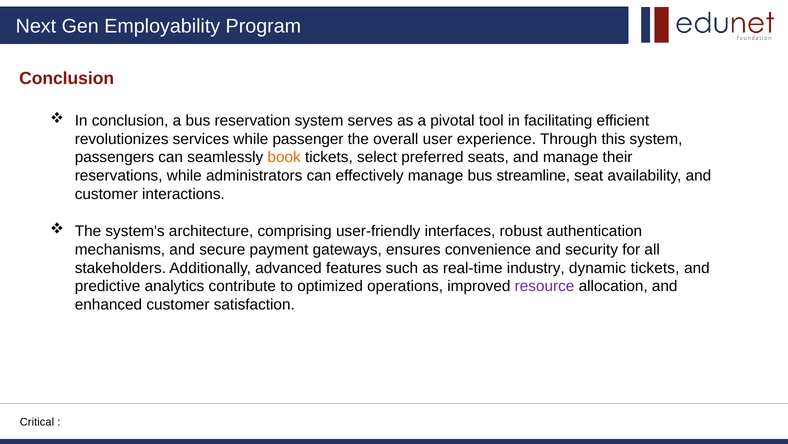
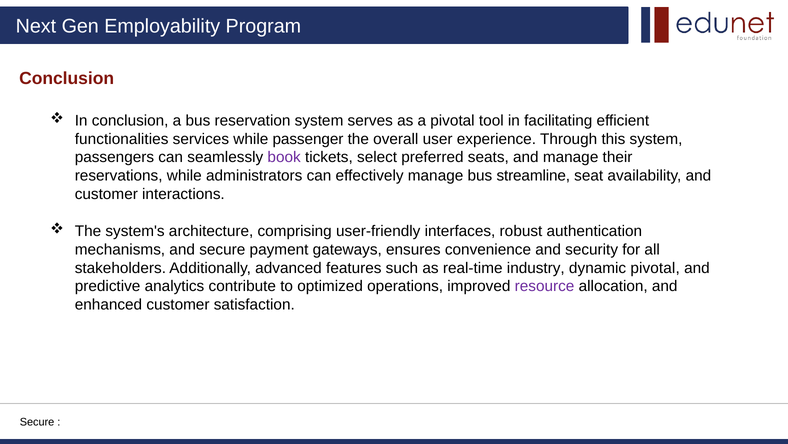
revolutionizes: revolutionizes -> functionalities
book colour: orange -> purple
dynamic tickets: tickets -> pivotal
Critical at (37, 421): Critical -> Secure
